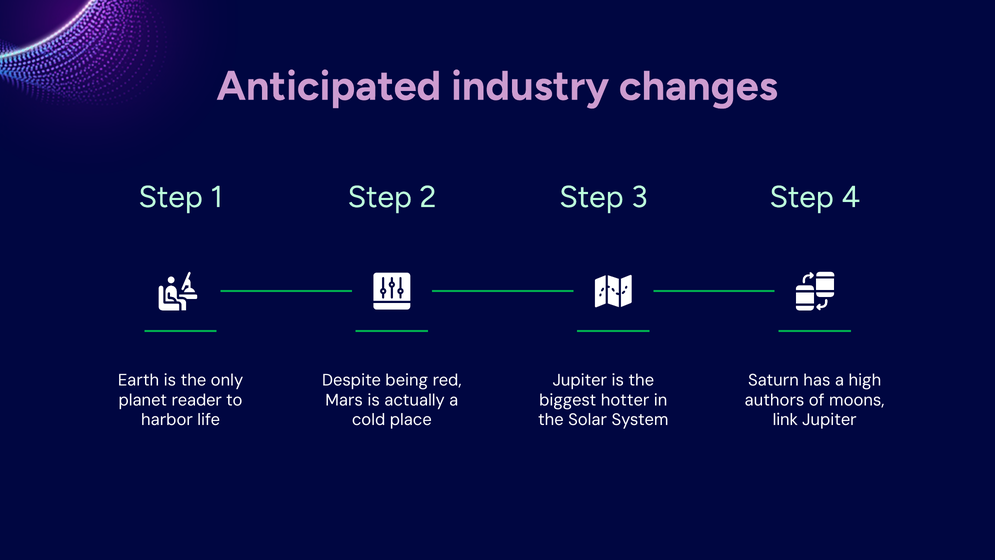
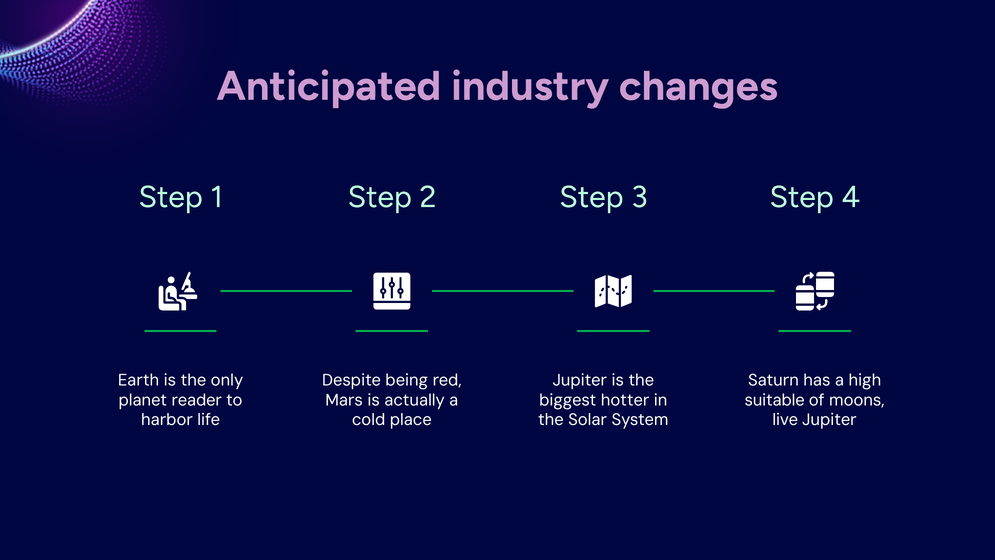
authors: authors -> suitable
link: link -> live
